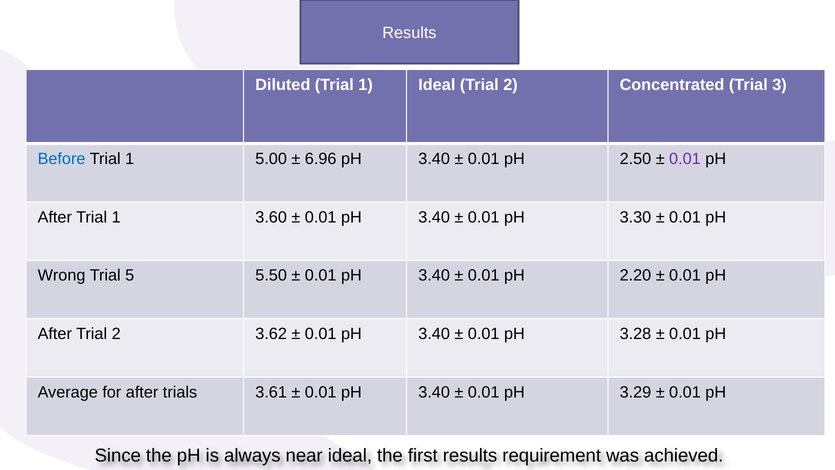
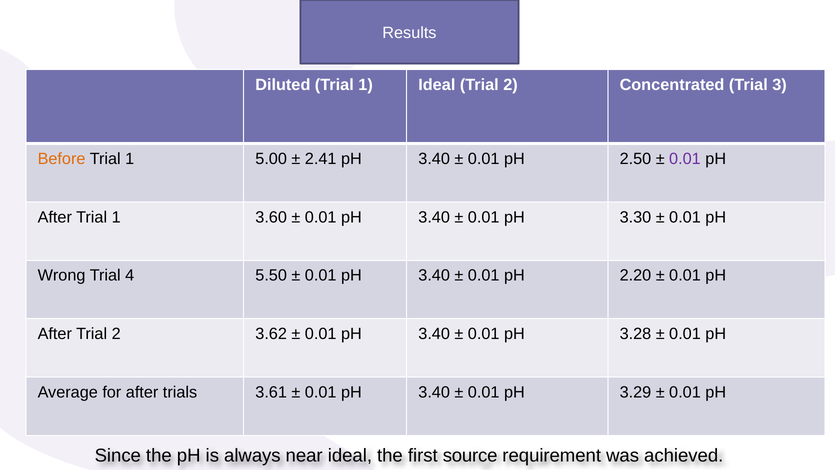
Before colour: blue -> orange
6.96: 6.96 -> 2.41
5: 5 -> 4
first results: results -> source
